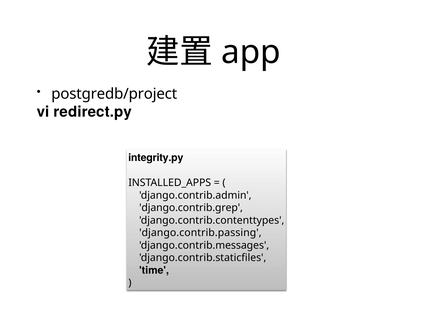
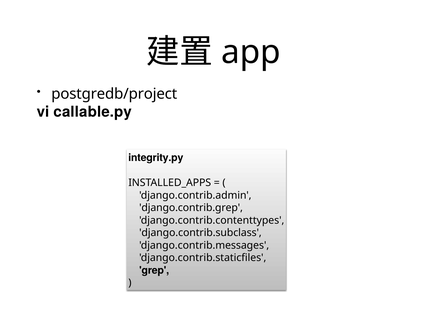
redirect.py: redirect.py -> callable.py
django.contrib.passing: django.contrib.passing -> django.contrib.subclass
time: time -> grep
